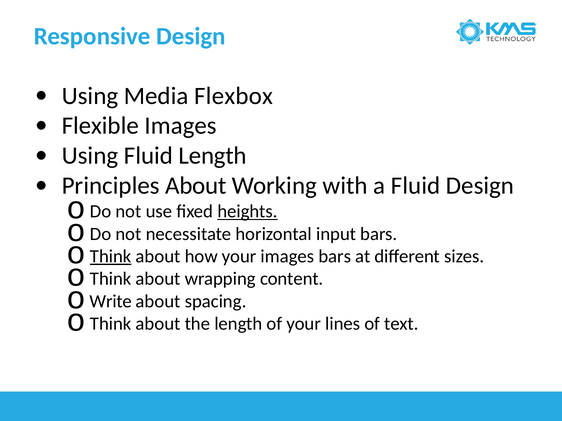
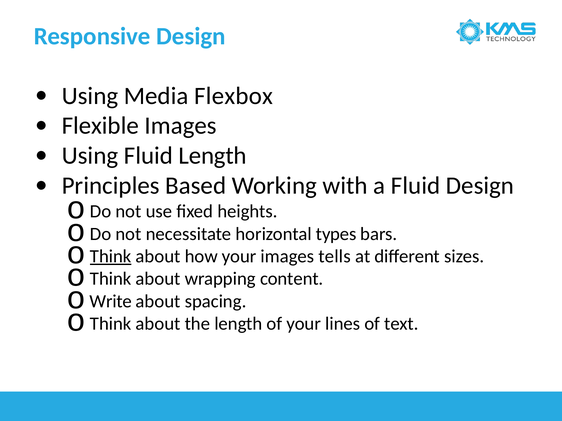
Principles About: About -> Based
heights underline: present -> none
input: input -> types
images bars: bars -> tells
